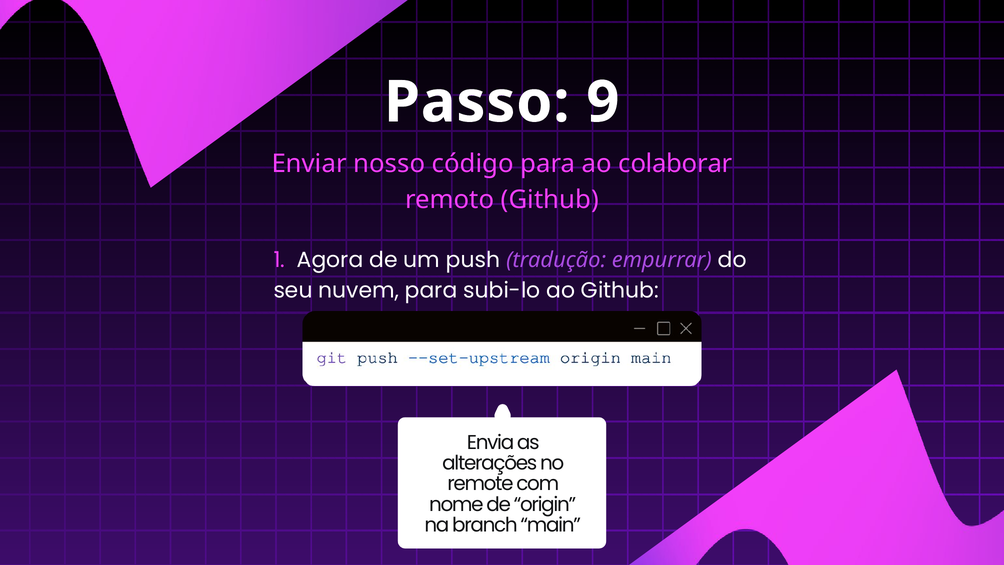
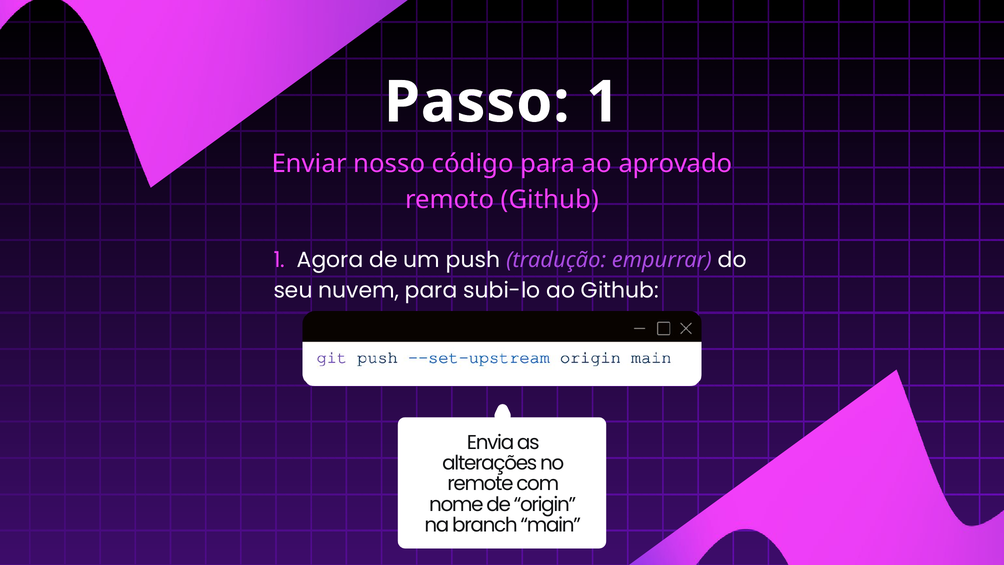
9 at (603, 102): 9 -> 1
colaborar: colaborar -> aprovado
